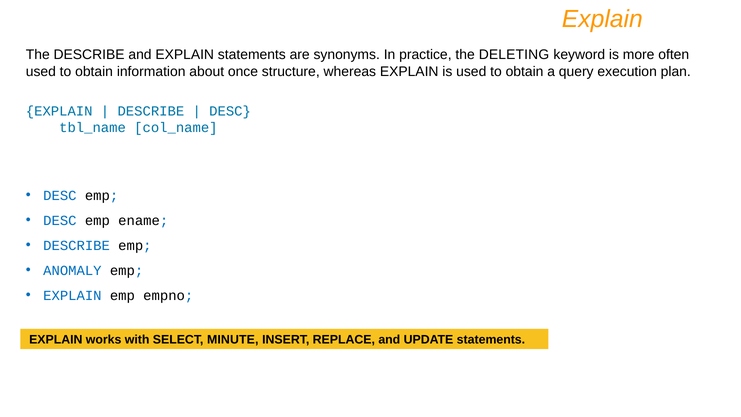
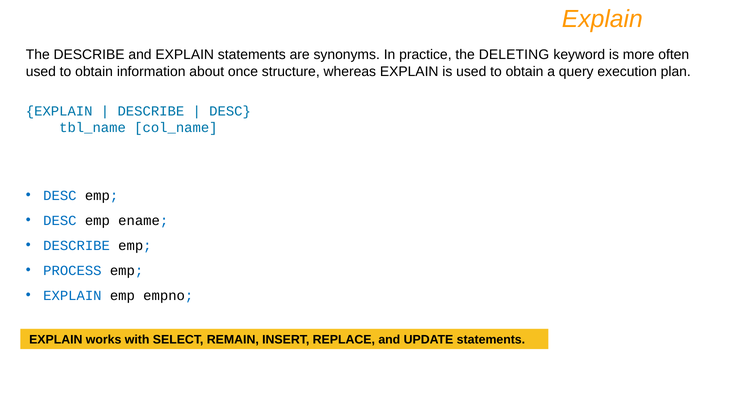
ANOMALY: ANOMALY -> PROCESS
MINUTE: MINUTE -> REMAIN
